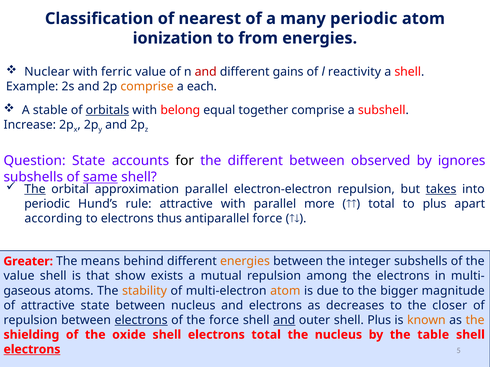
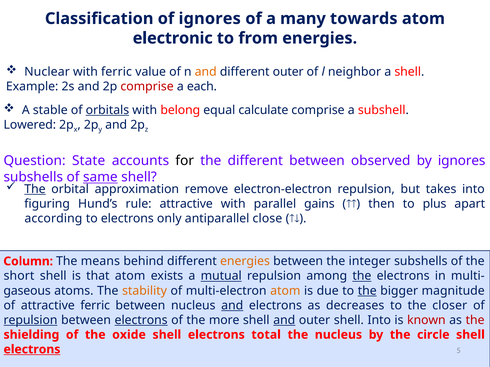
of nearest: nearest -> ignores
many periodic: periodic -> towards
ionization: ionization -> electronic
and at (206, 72) colour: red -> orange
different gains: gains -> outer
reactivity: reactivity -> neighbor
comprise at (147, 87) colour: orange -> red
together: together -> calculate
Increase: Increase -> Lowered
approximation parallel: parallel -> remove
takes underline: present -> none
periodic at (47, 204): periodic -> figuring
more: more -> gains
total at (381, 204): total -> then
thus: thus -> only
antiparallel force: force -> close
Greater: Greater -> Column
value at (19, 276): value -> short
that show: show -> atom
mutual underline: none -> present
the at (362, 276) underline: none -> present
the at (367, 291) underline: none -> present
attractive state: state -> ferric
and at (232, 306) underline: none -> present
repulsion at (31, 320) underline: none -> present
the force: force -> more
shell Plus: Plus -> Into
known colour: orange -> red
the at (475, 320) colour: orange -> red
table: table -> circle
